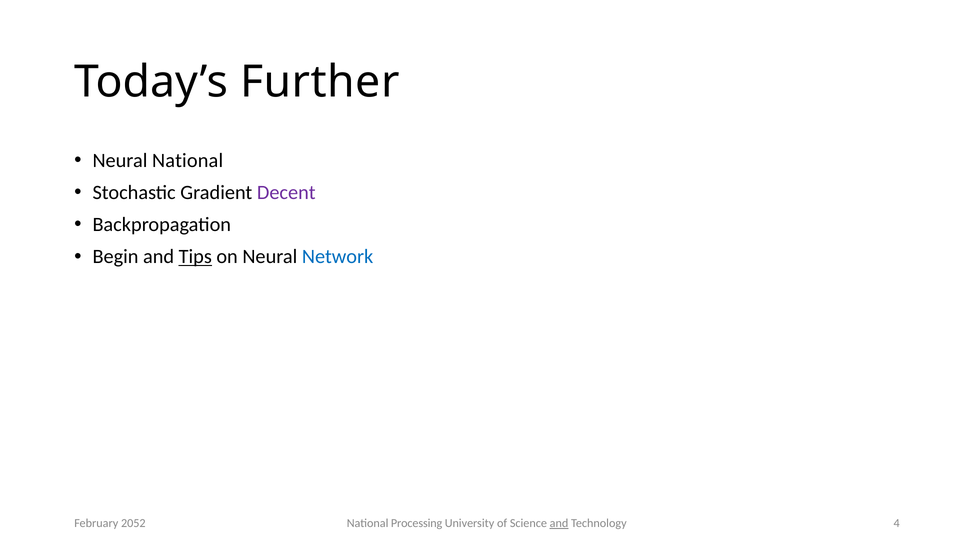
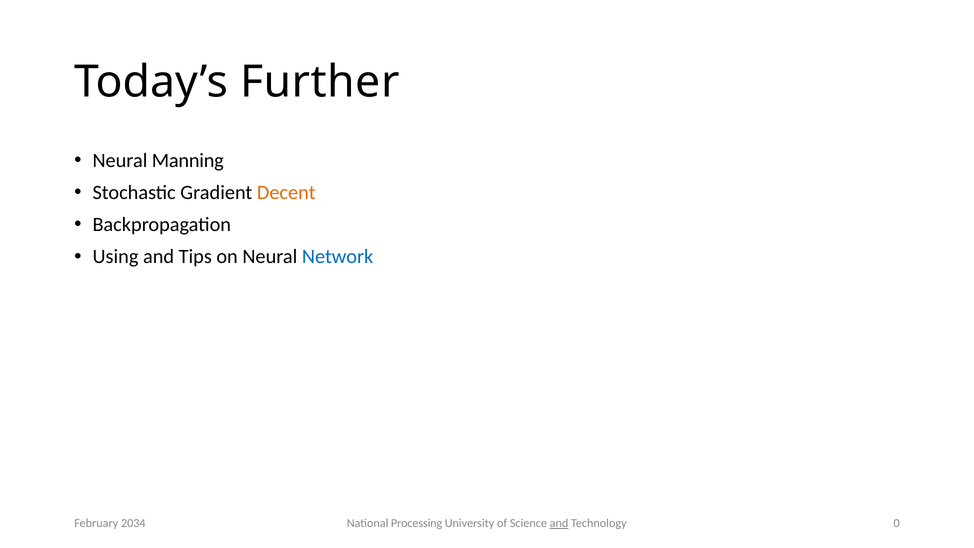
Neural National: National -> Manning
Decent colour: purple -> orange
Begin: Begin -> Using
Tips underline: present -> none
4: 4 -> 0
2052: 2052 -> 2034
